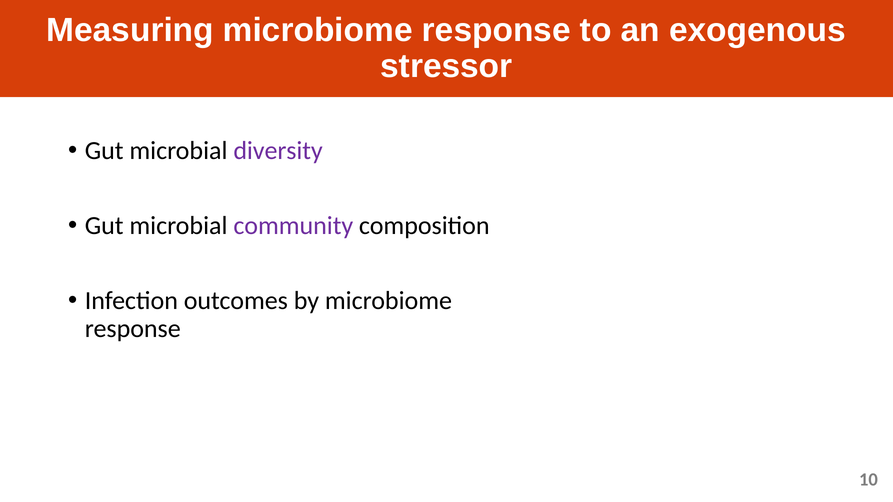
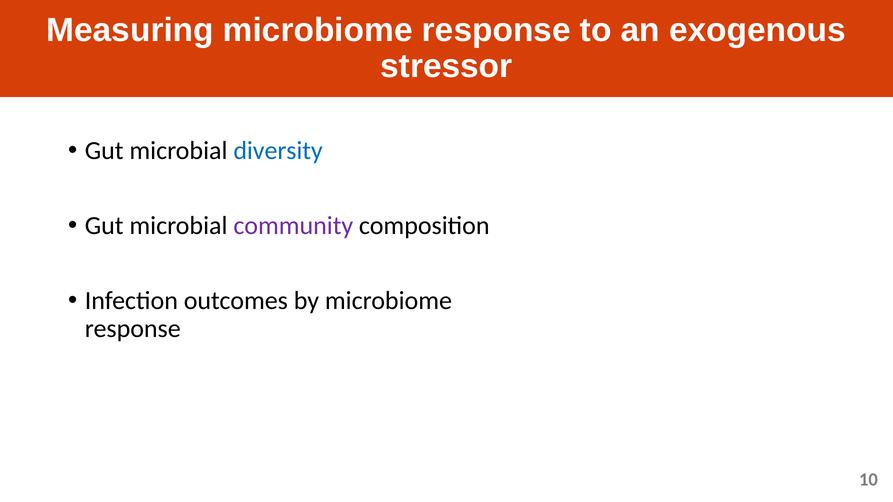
diversity colour: purple -> blue
